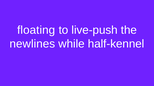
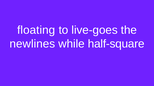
live-push: live-push -> live-goes
half-kennel: half-kennel -> half-square
